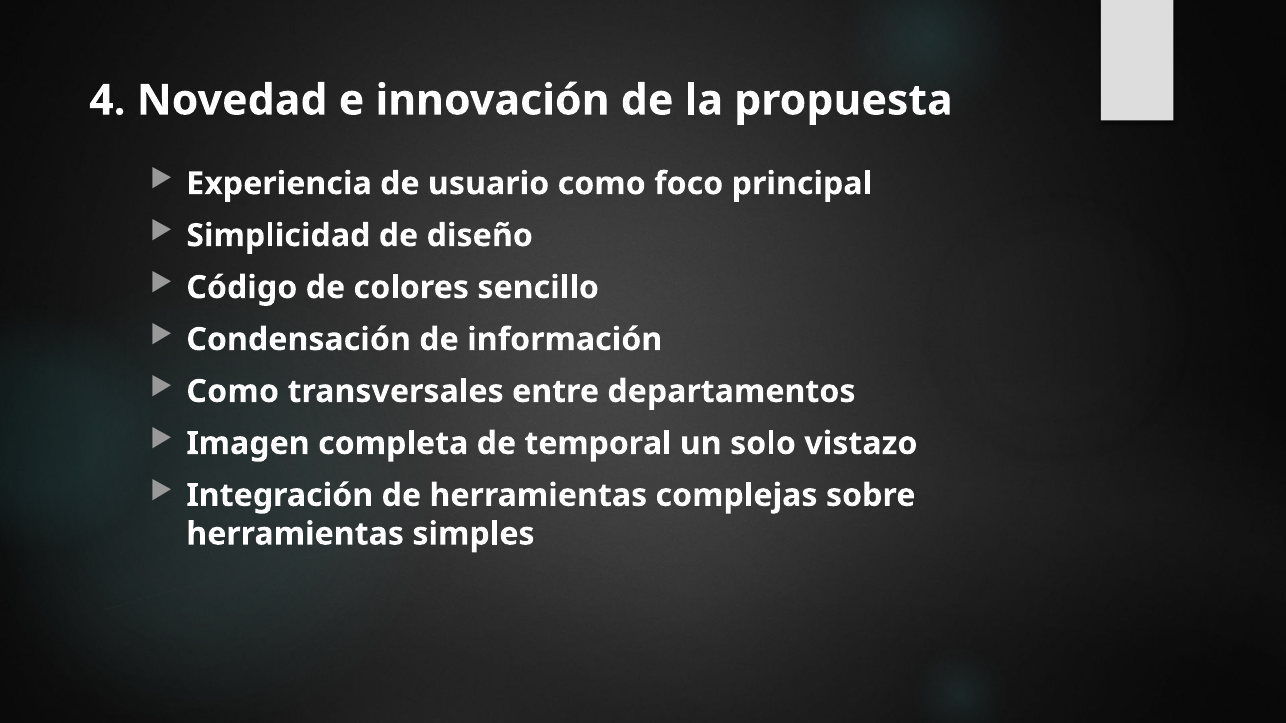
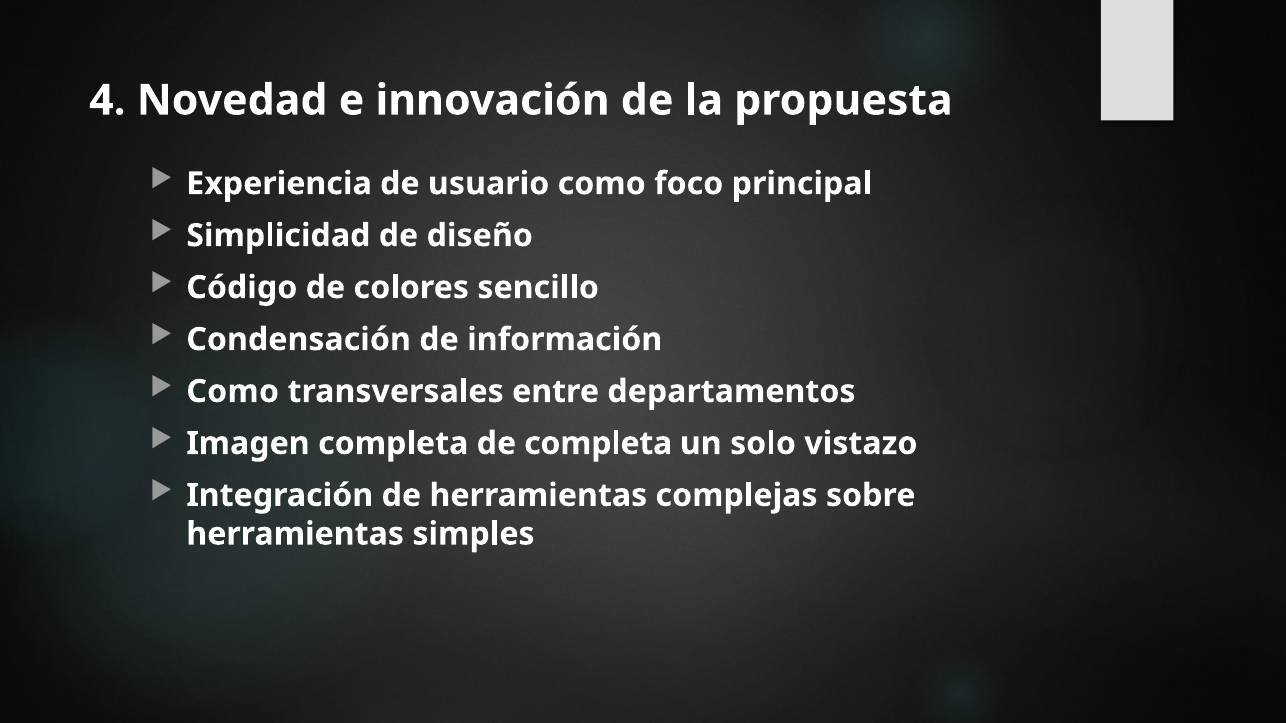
de temporal: temporal -> completa
